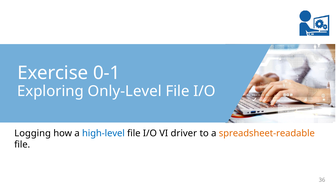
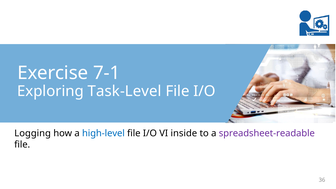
0-1: 0-1 -> 7-1
Only-Level: Only-Level -> Task-Level
driver: driver -> inside
spreadsheet-readable colour: orange -> purple
